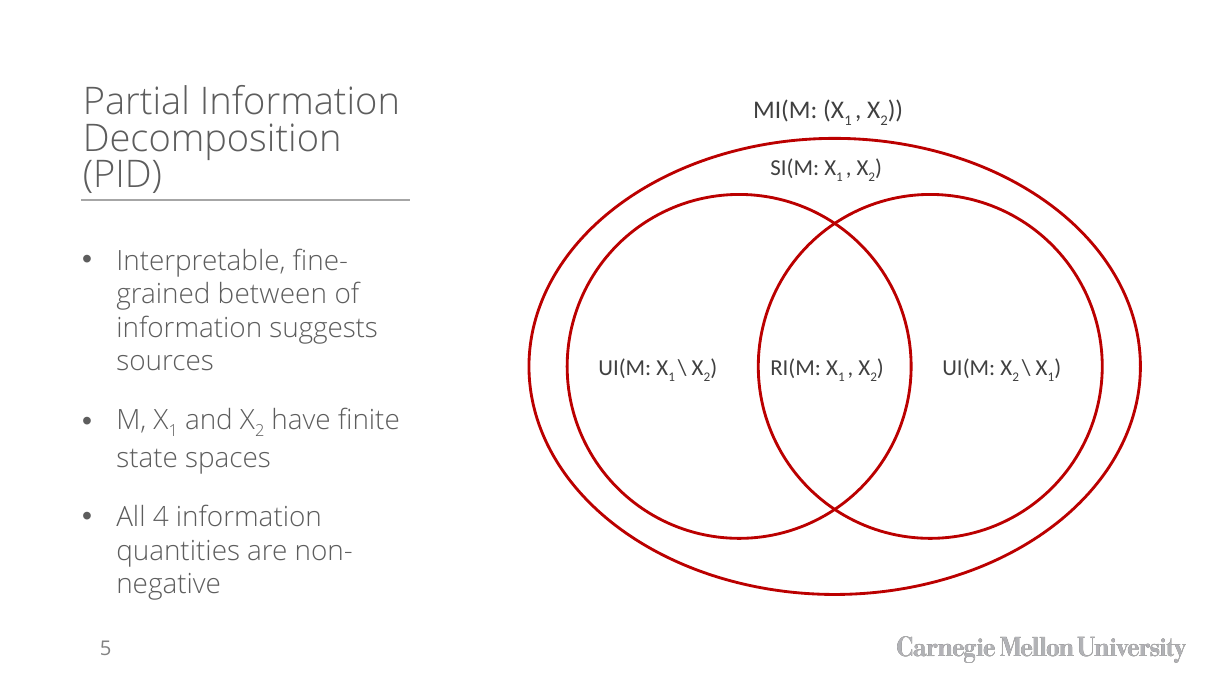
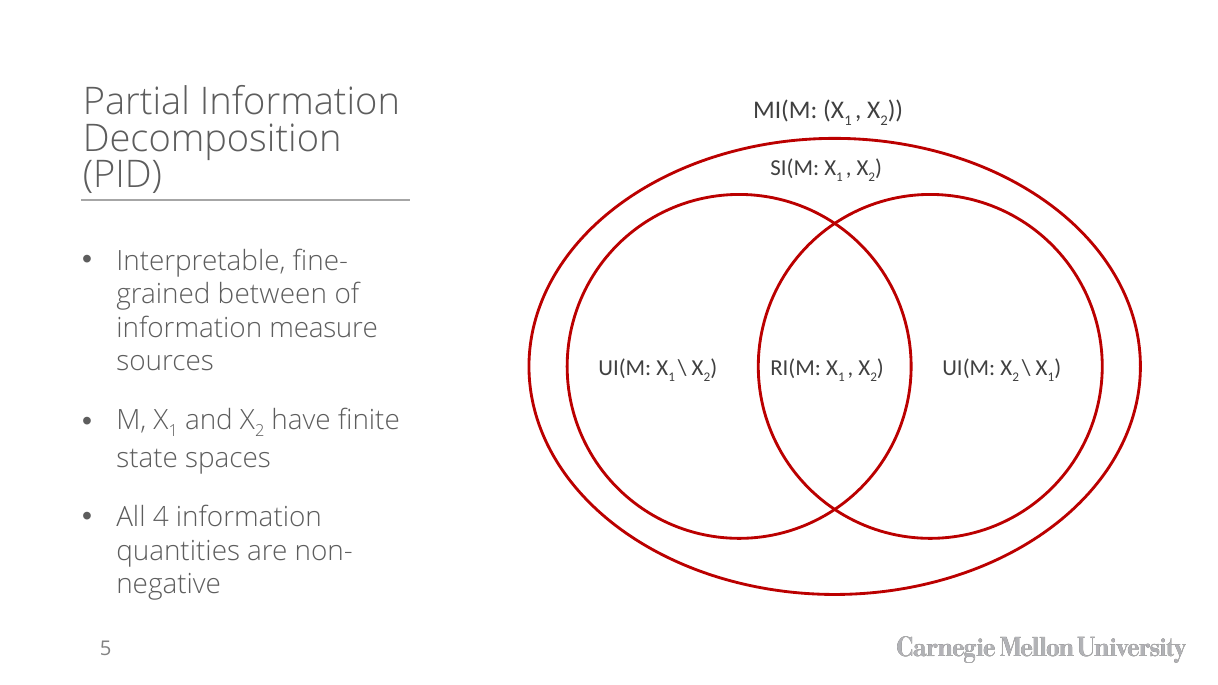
suggests: suggests -> measure
